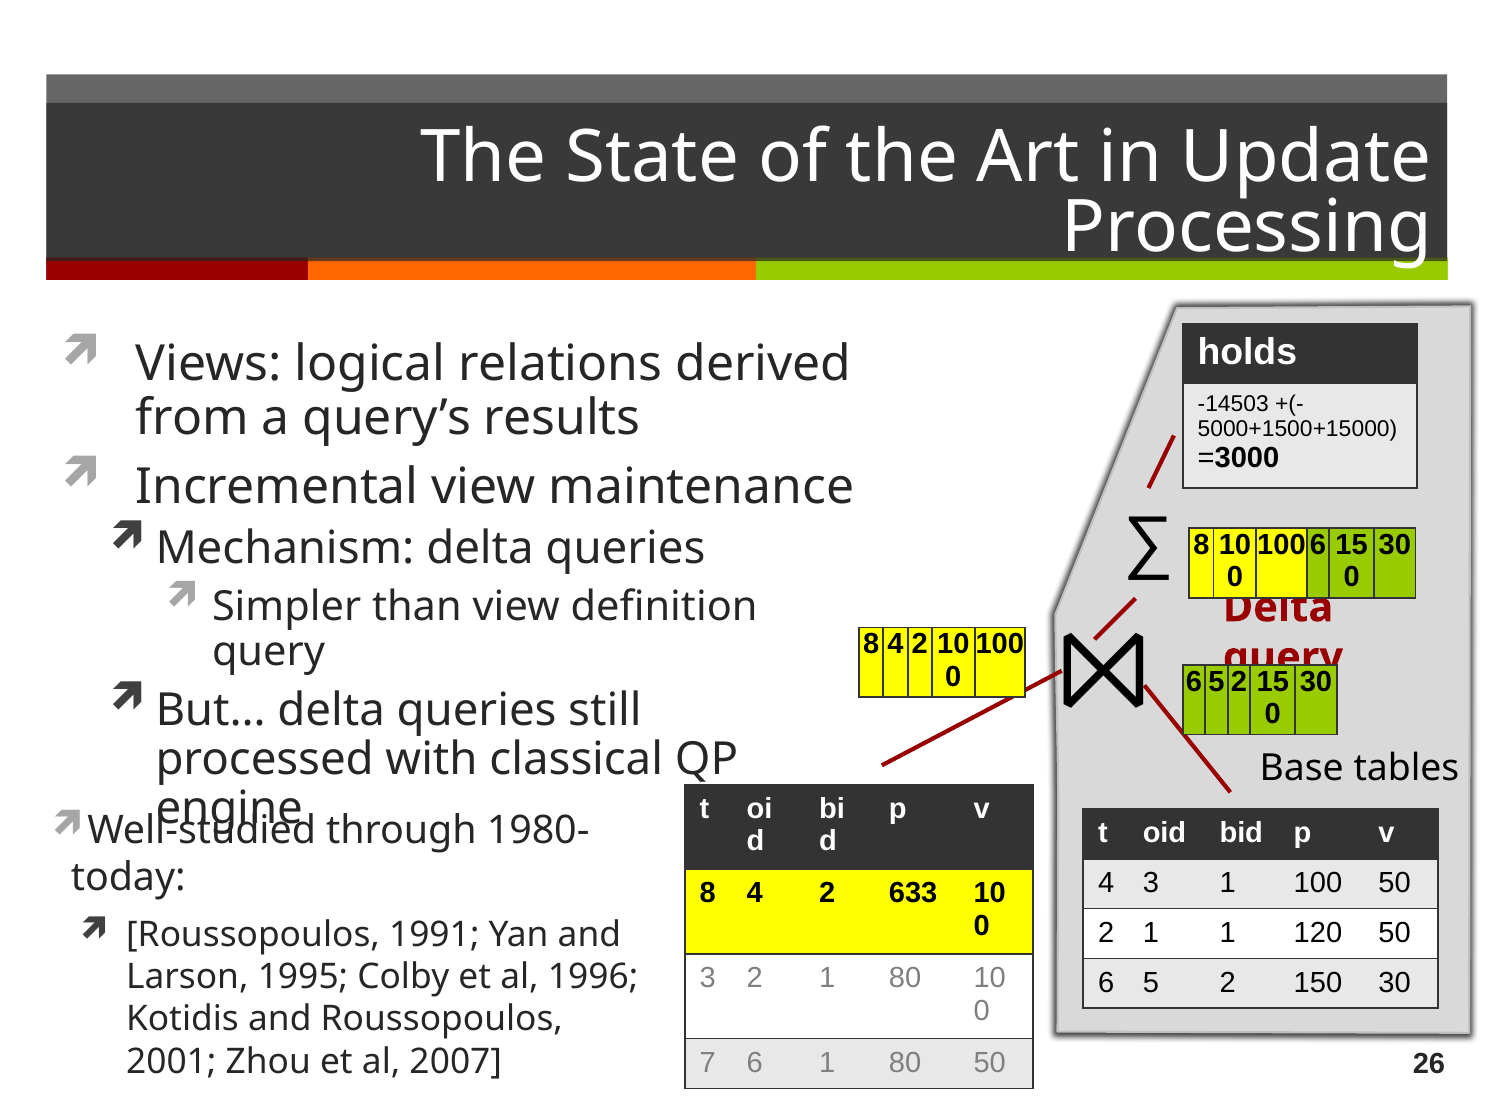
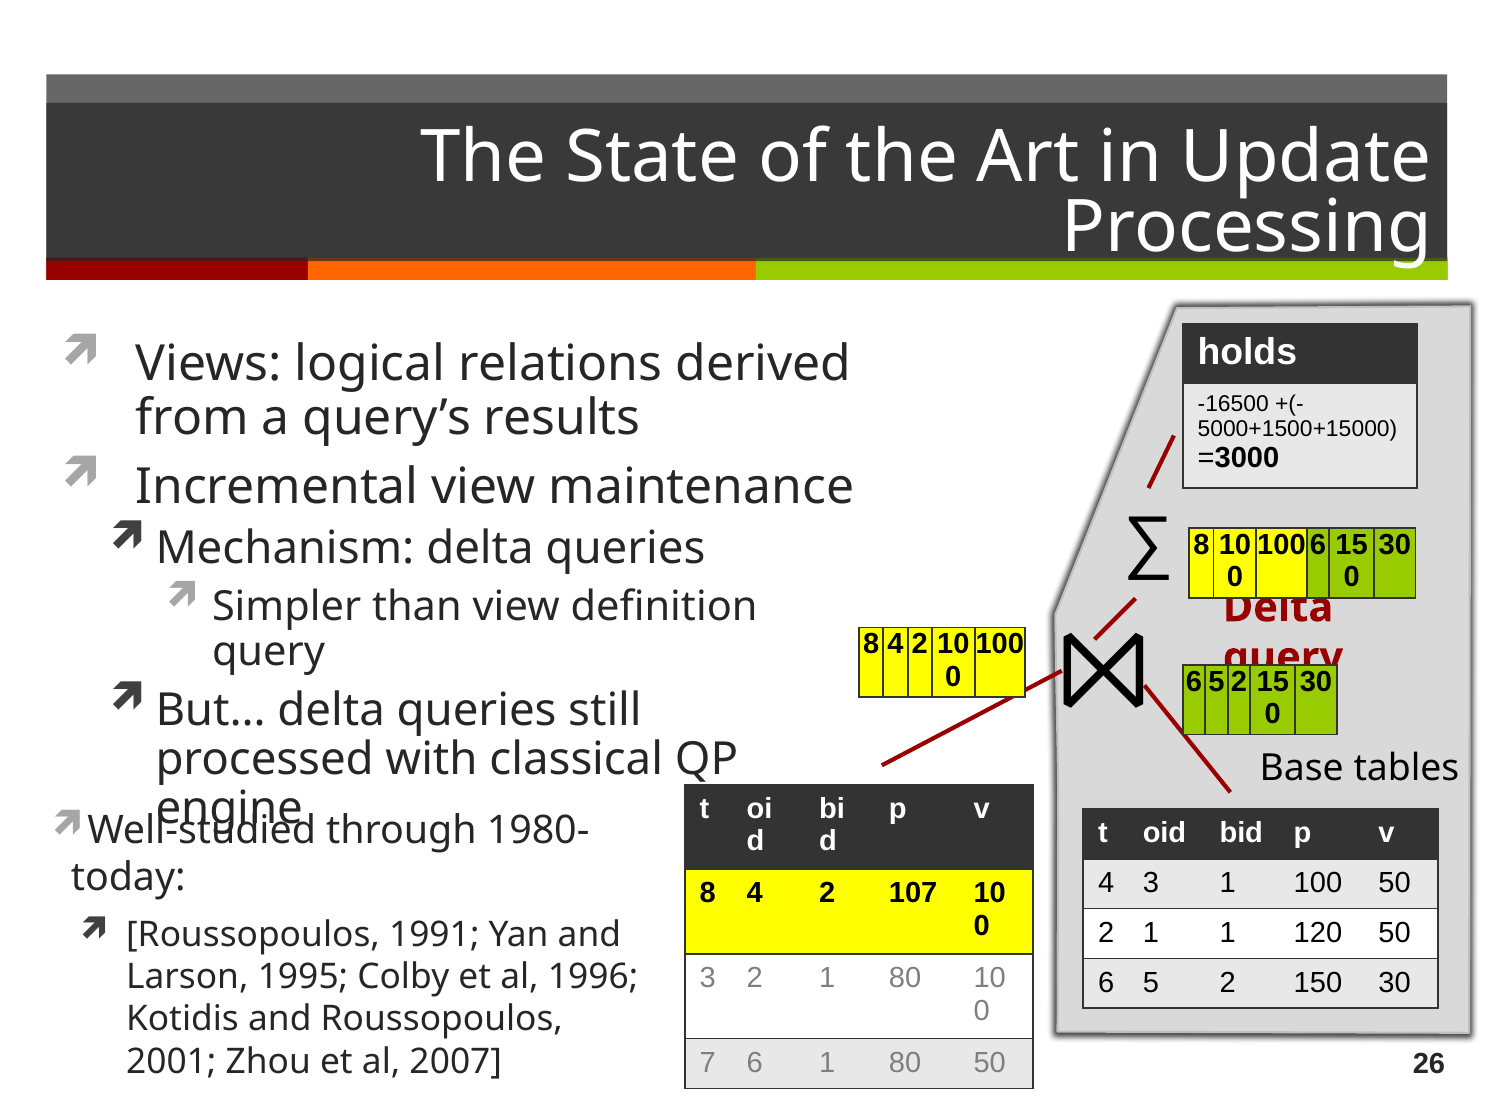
-14503: -14503 -> -16500
633: 633 -> 107
